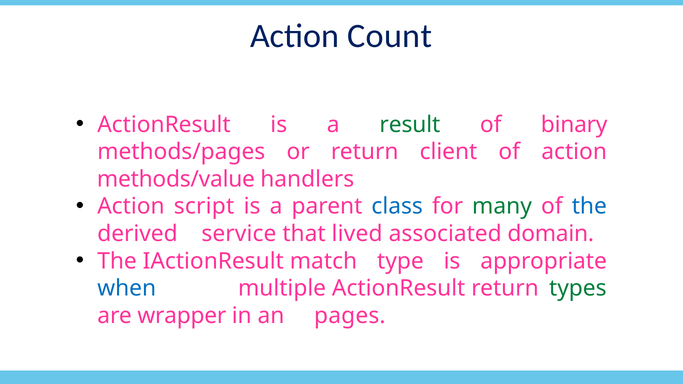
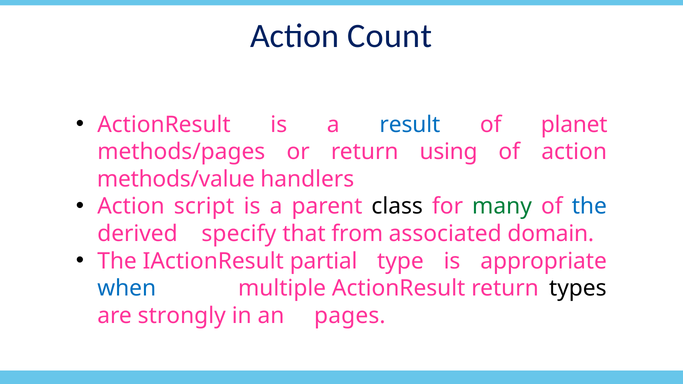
result colour: green -> blue
binary: binary -> planet
client: client -> using
class colour: blue -> black
service: service -> specify
lived: lived -> from
match: match -> partial
types colour: green -> black
wrapper: wrapper -> strongly
